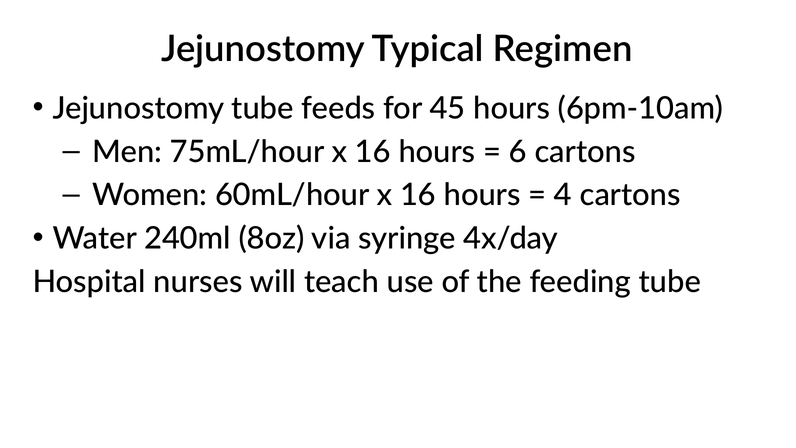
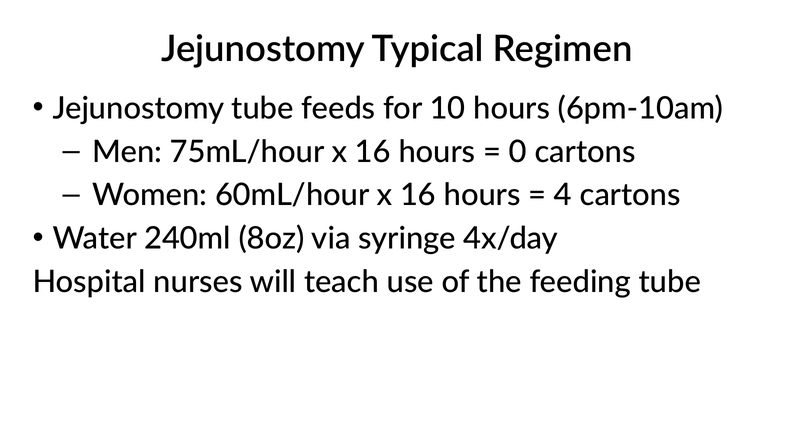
45: 45 -> 10
6: 6 -> 0
